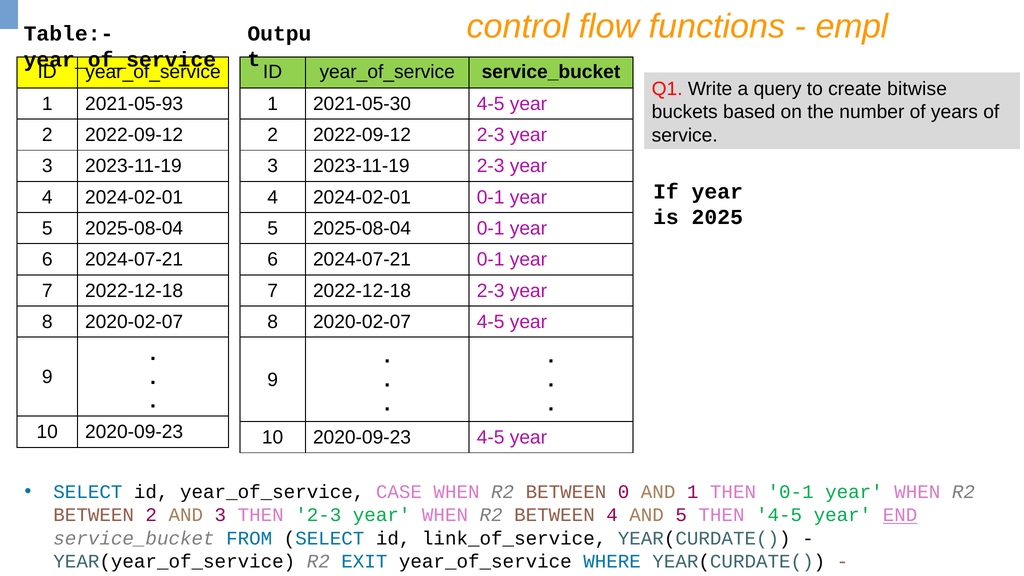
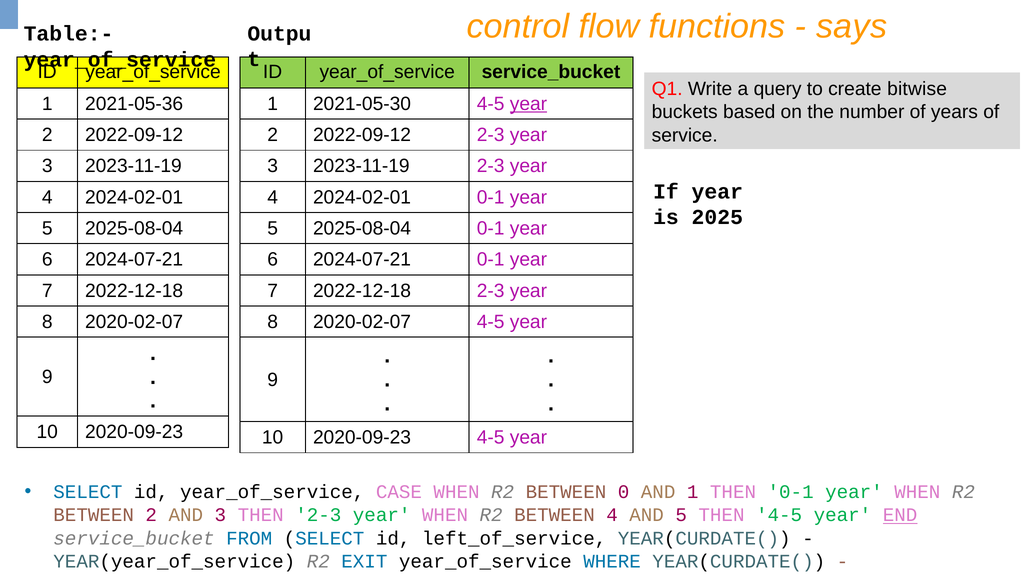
empl: empl -> says
2021-05-93: 2021-05-93 -> 2021-05-36
year at (528, 104) underline: none -> present
link_of_service: link_of_service -> left_of_service
